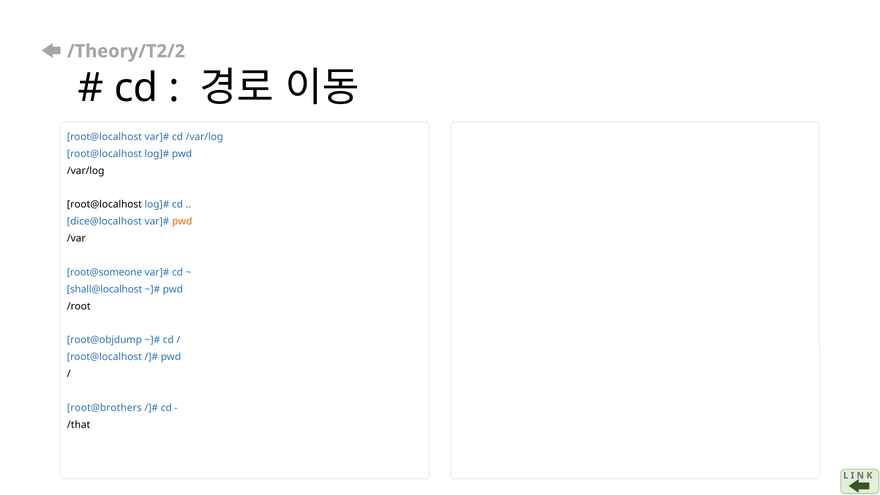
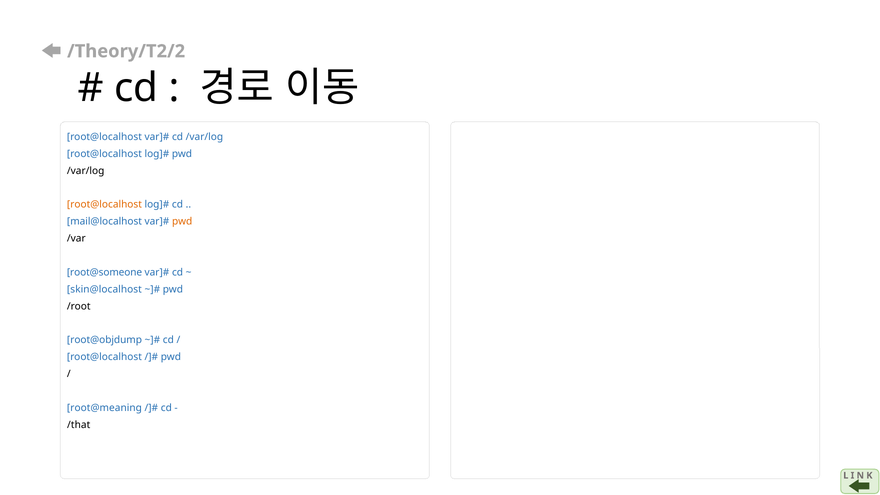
root@localhost at (104, 205) colour: black -> orange
dice@localhost: dice@localhost -> mail@localhost
shall@localhost: shall@localhost -> skin@localhost
root@brothers: root@brothers -> root@meaning
